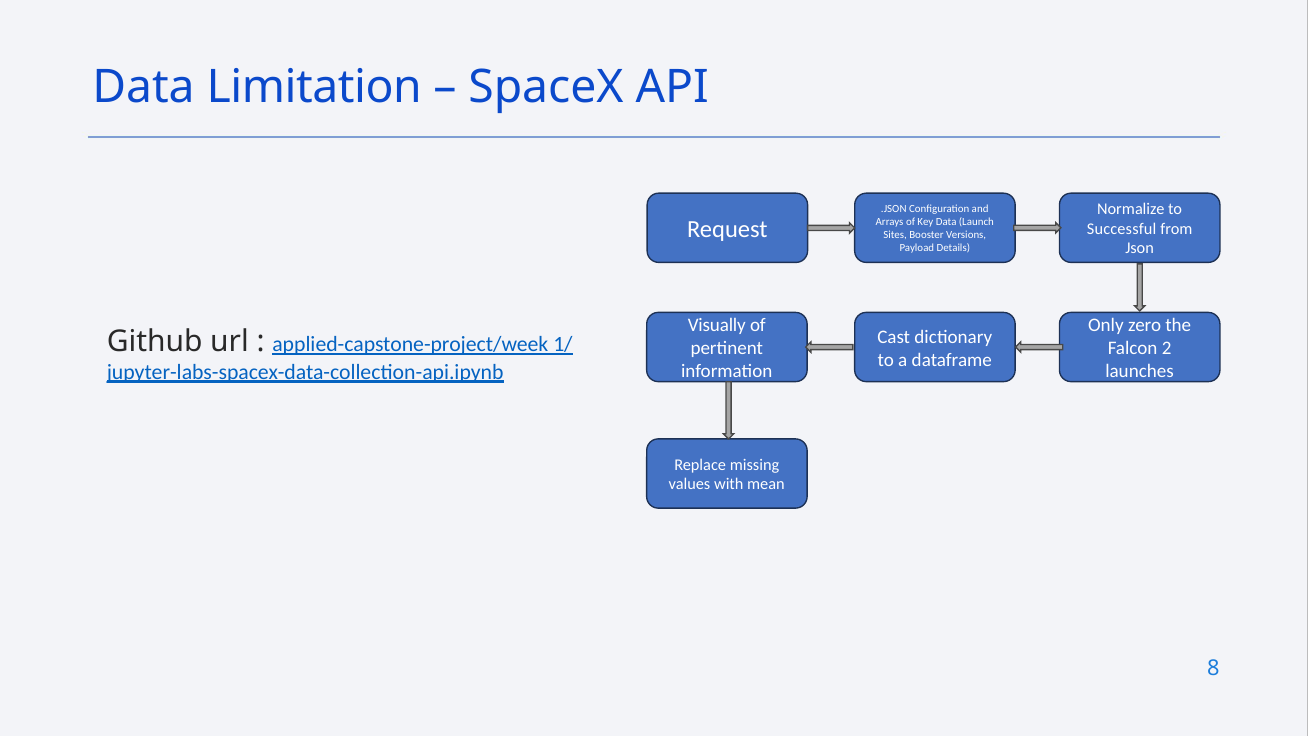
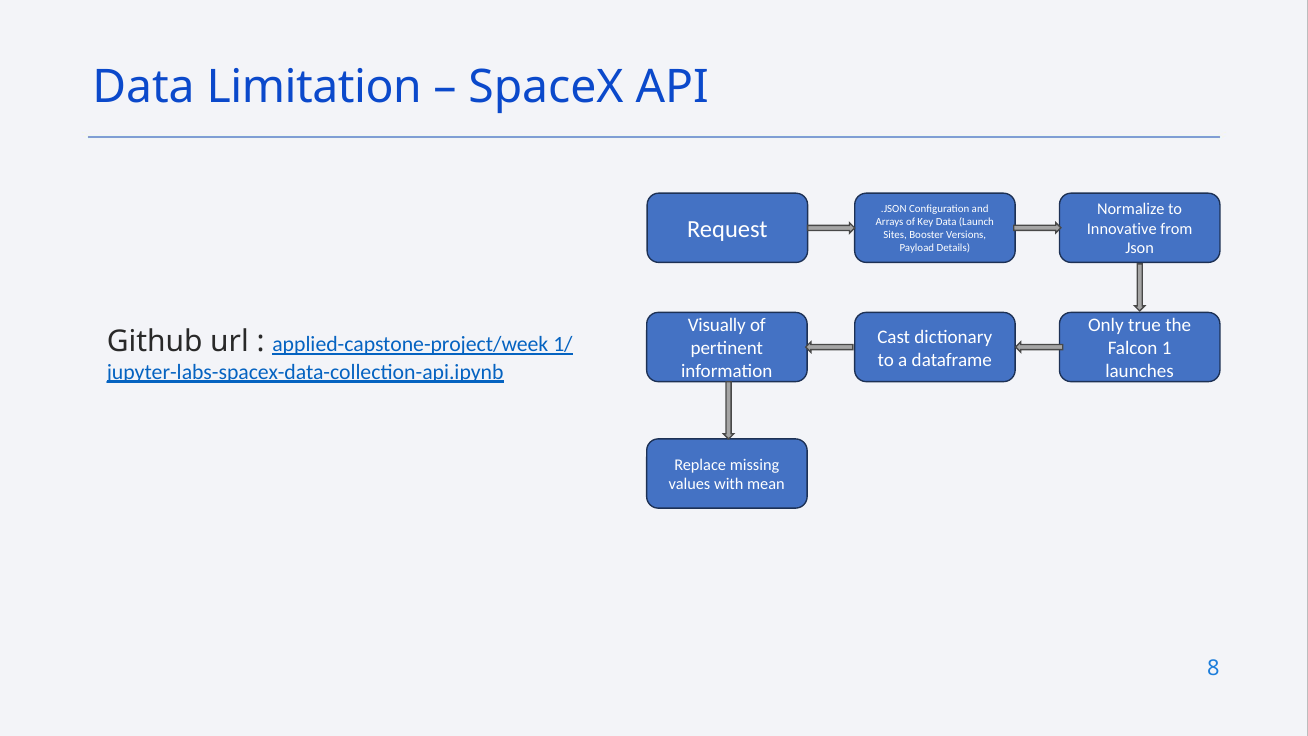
Successful: Successful -> Innovative
zero: zero -> true
2: 2 -> 1
